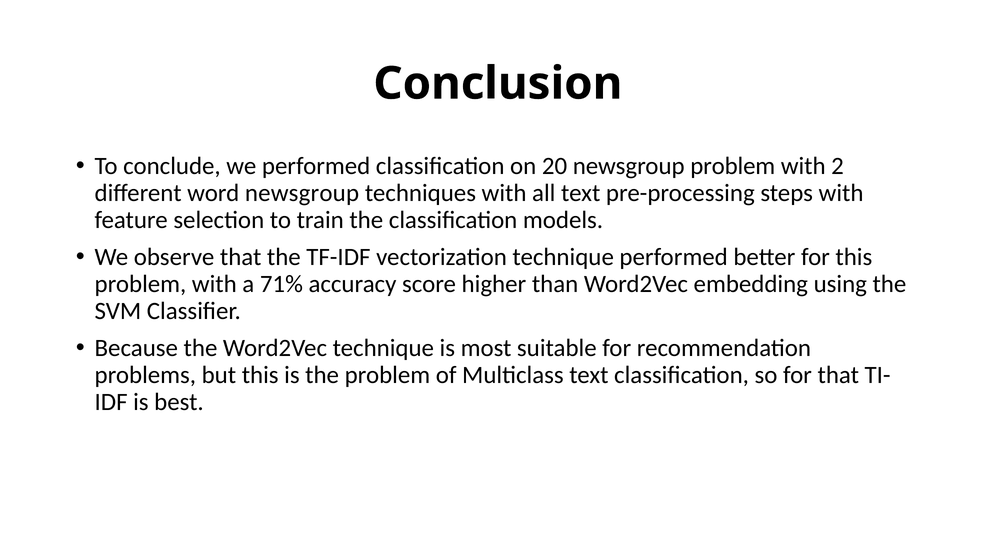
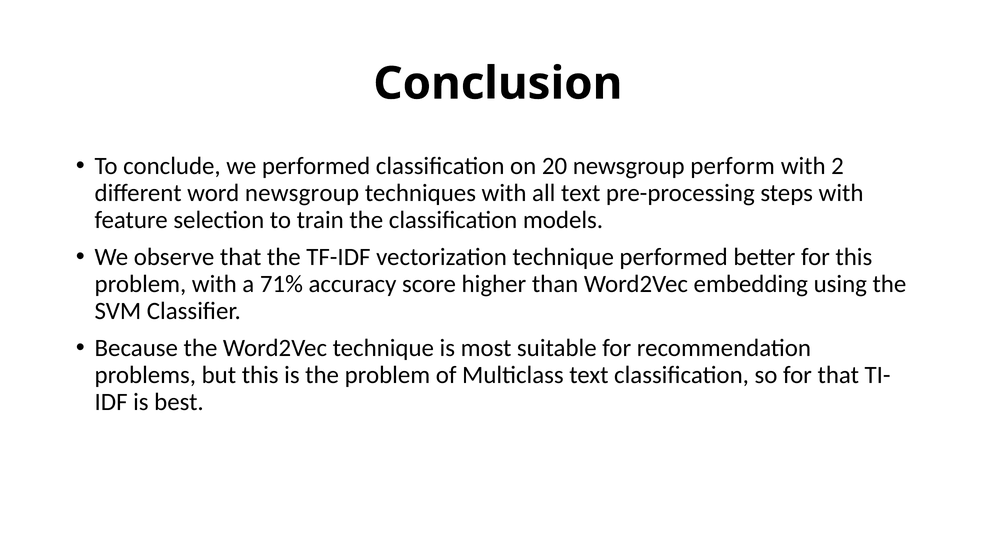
newsgroup problem: problem -> perform
